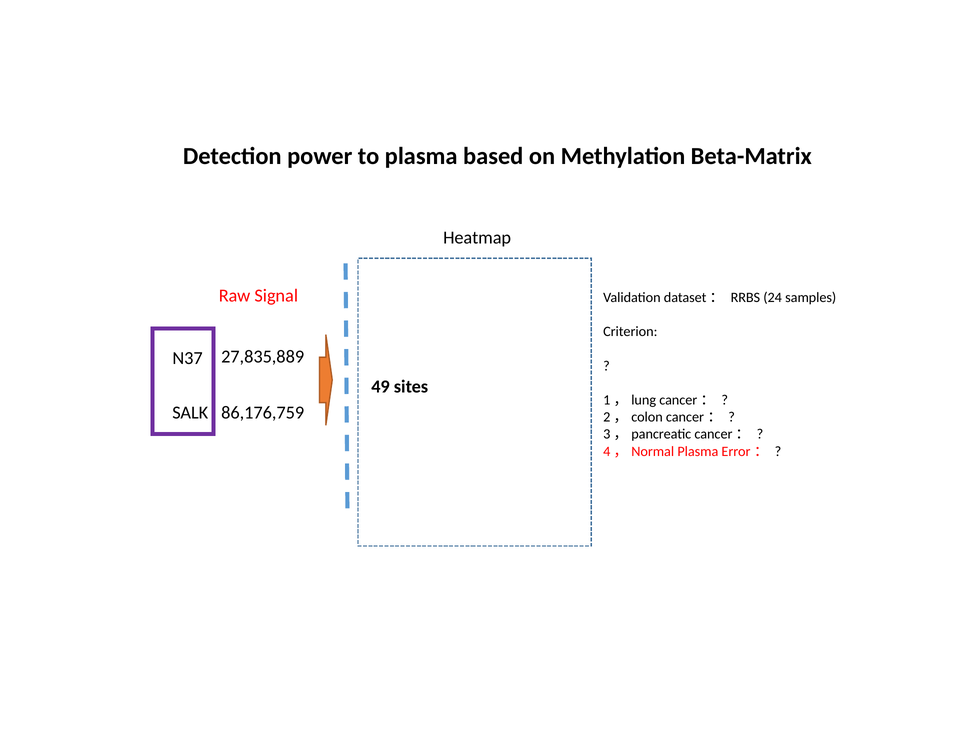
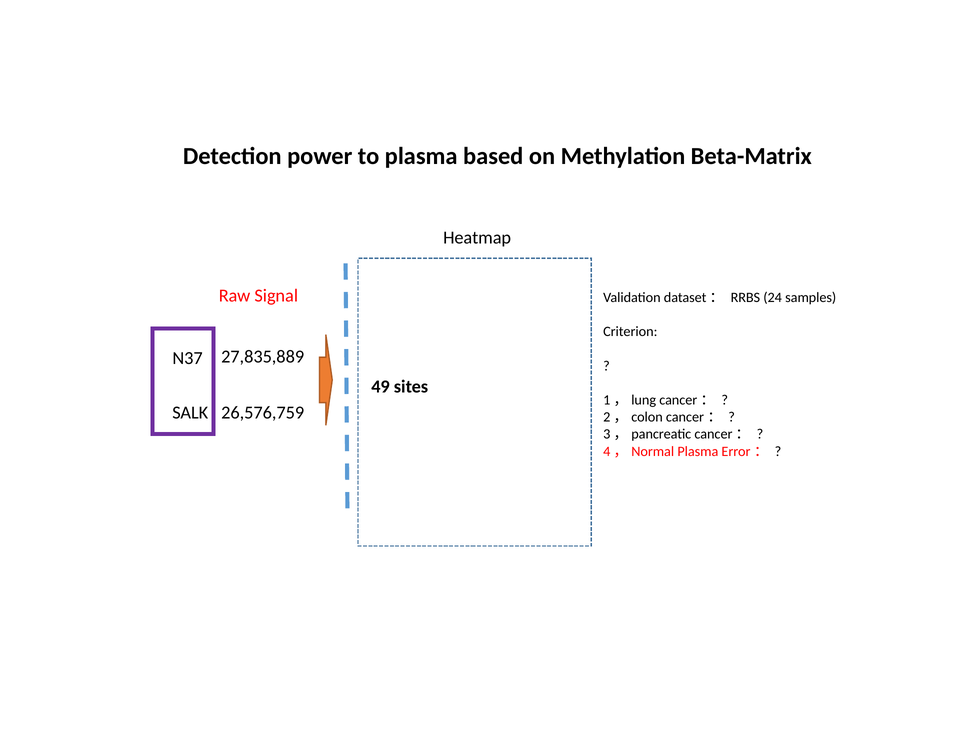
86,176,759: 86,176,759 -> 26,576,759
